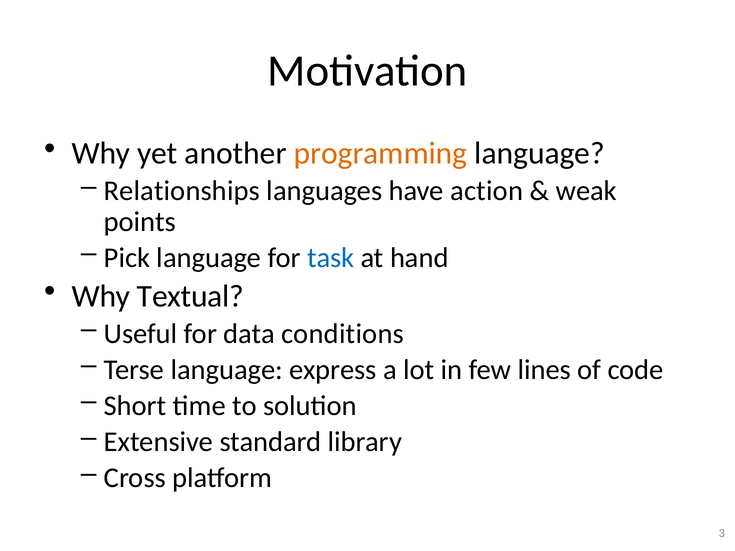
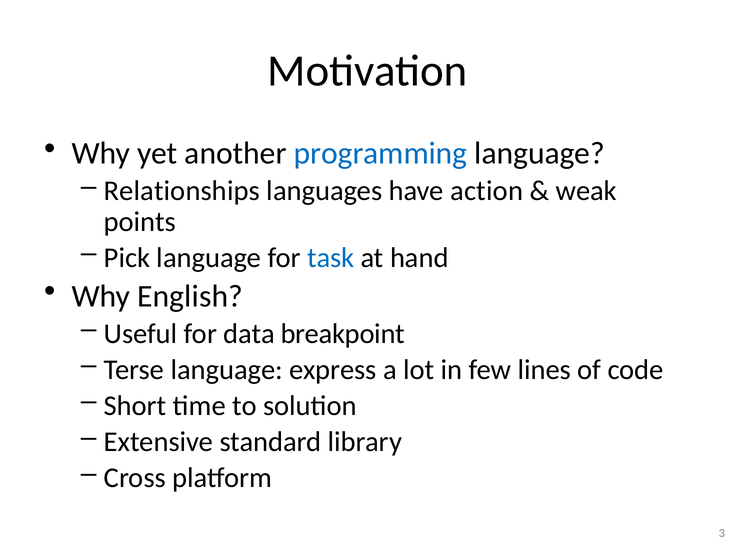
programming colour: orange -> blue
Textual: Textual -> English
conditions: conditions -> breakpoint
